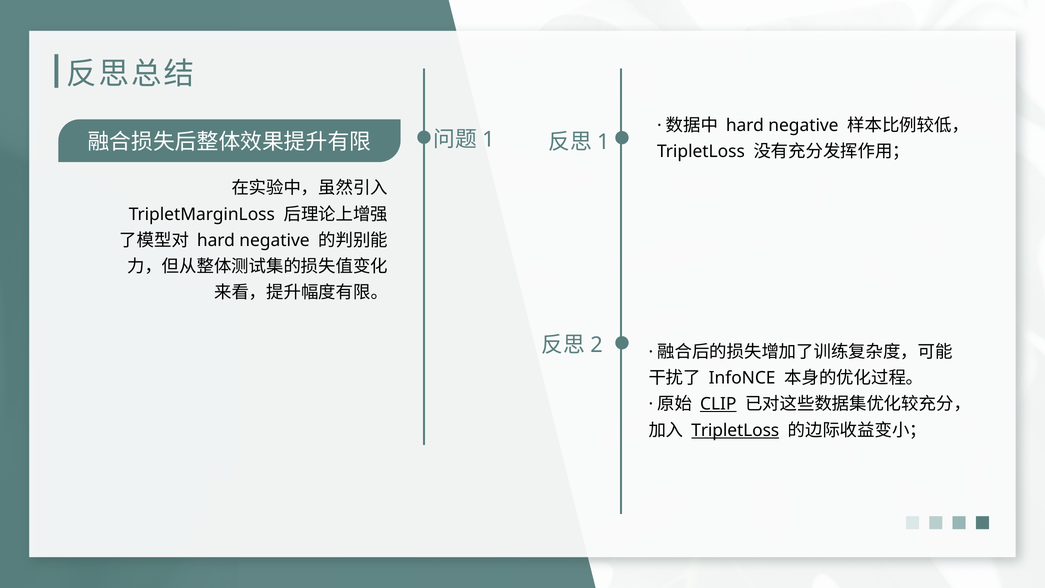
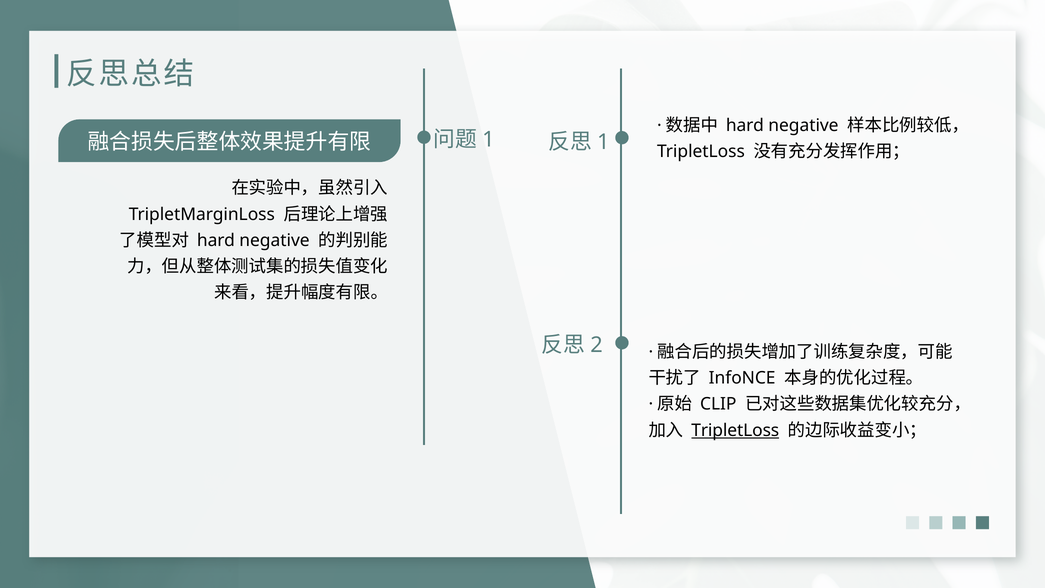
CLIP underline: present -> none
